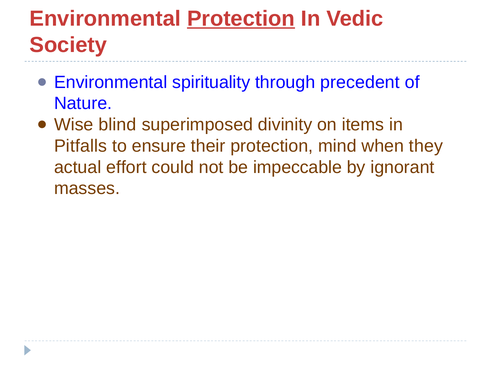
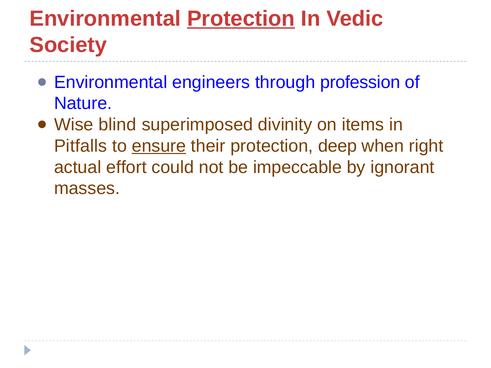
spirituality: spirituality -> engineers
precedent: precedent -> profession
ensure underline: none -> present
mind: mind -> deep
they: they -> right
